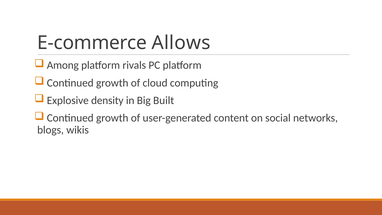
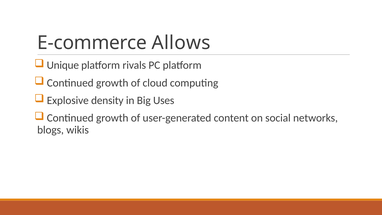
Among: Among -> Unique
Built: Built -> Uses
